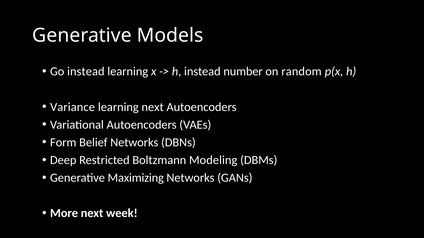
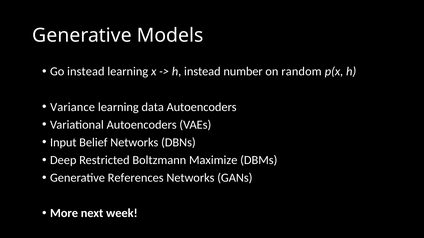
learning next: next -> data
Form: Form -> Input
Modeling: Modeling -> Maximize
Maximizing: Maximizing -> References
